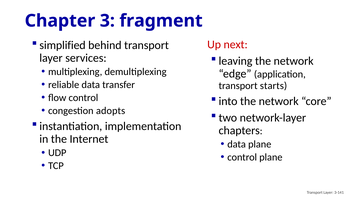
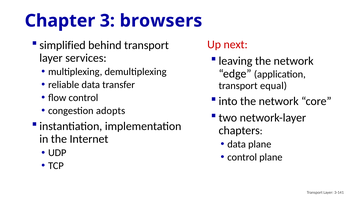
fragment: fragment -> browsers
starts: starts -> equal
